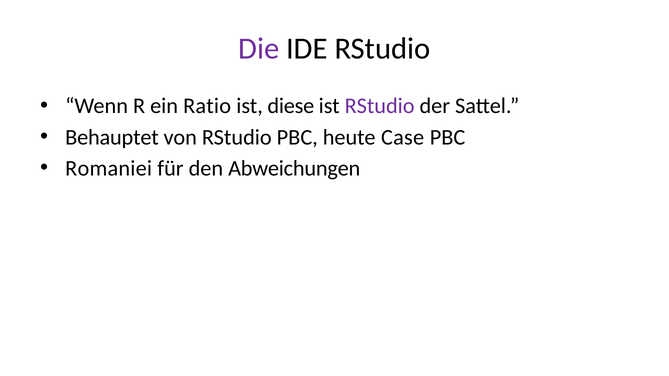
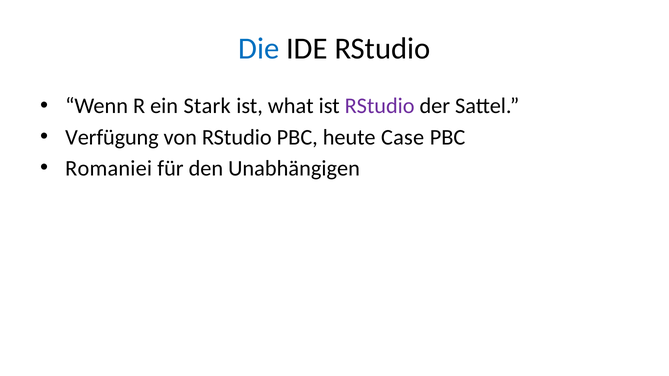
Die colour: purple -> blue
Ratio: Ratio -> Stark
diese: diese -> what
Behauptet: Behauptet -> Verfügung
Abweichungen: Abweichungen -> Unabhängigen
